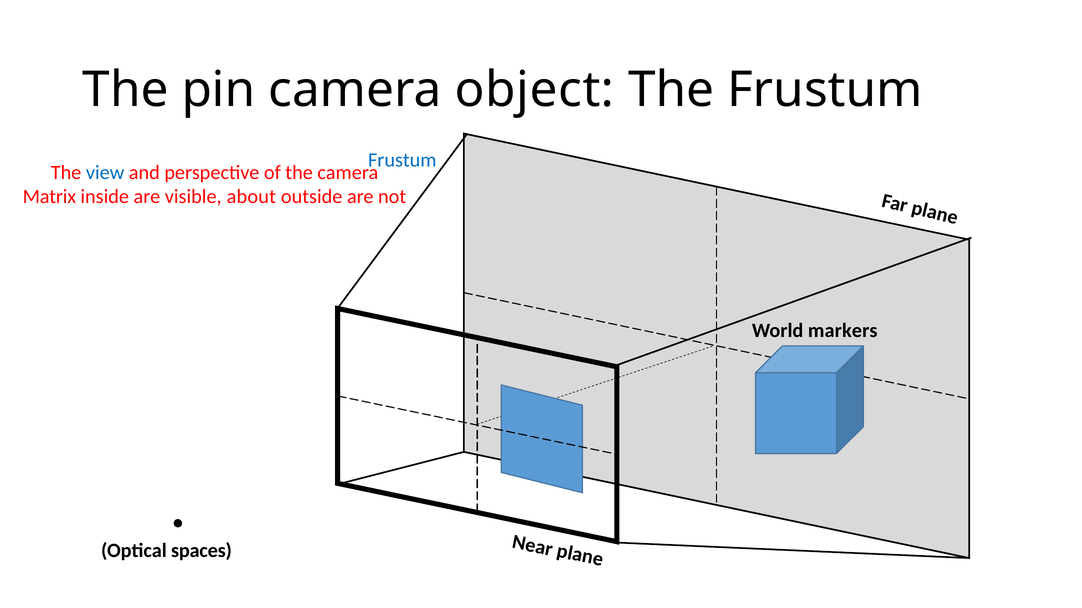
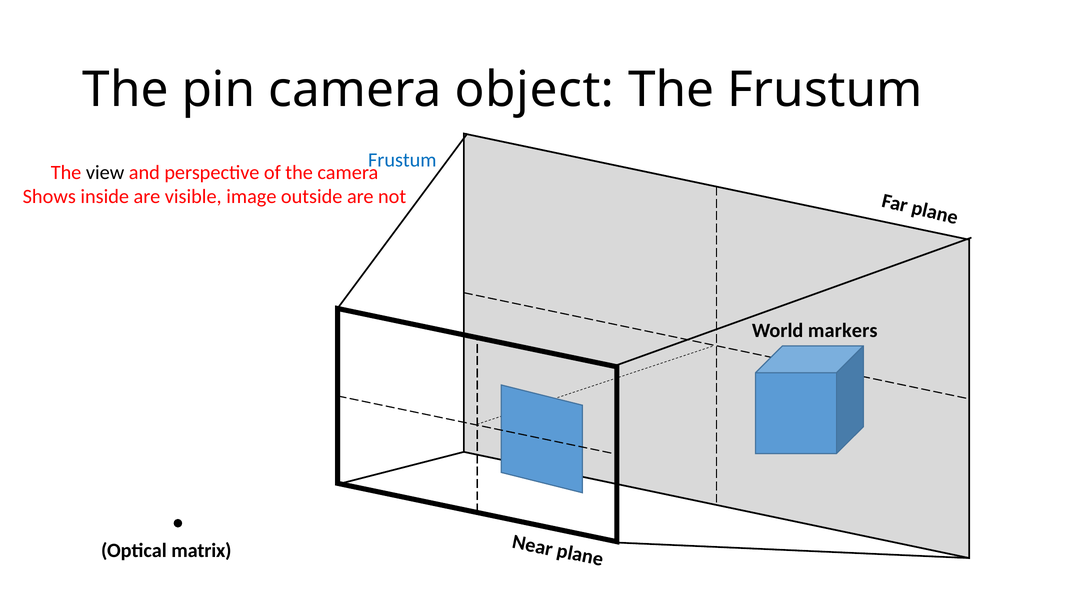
view colour: blue -> black
Matrix: Matrix -> Shows
about: about -> image
spaces: spaces -> matrix
